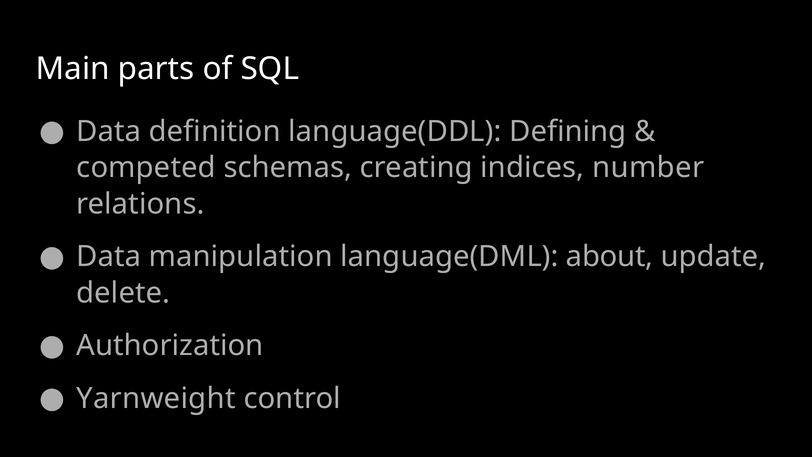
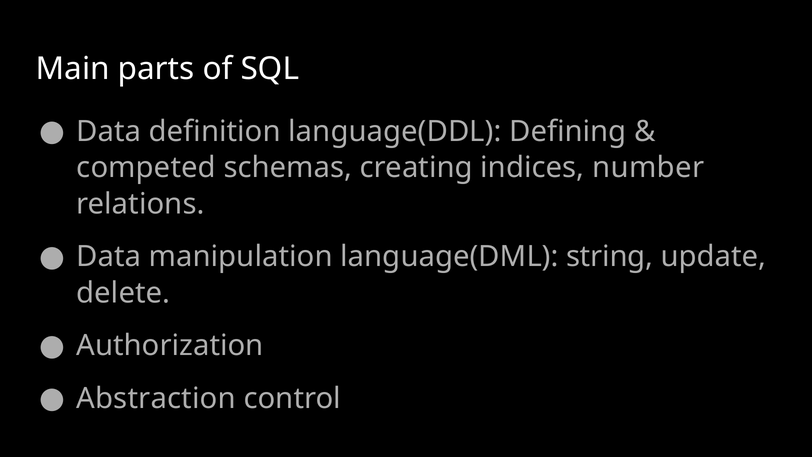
about: about -> string
Yarnweight: Yarnweight -> Abstraction
